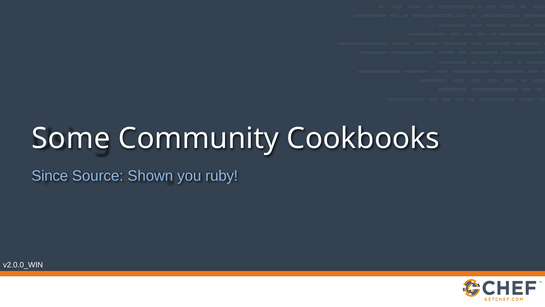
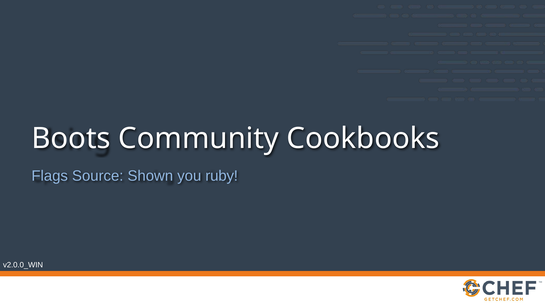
Some: Some -> Boots
Since: Since -> Flags
